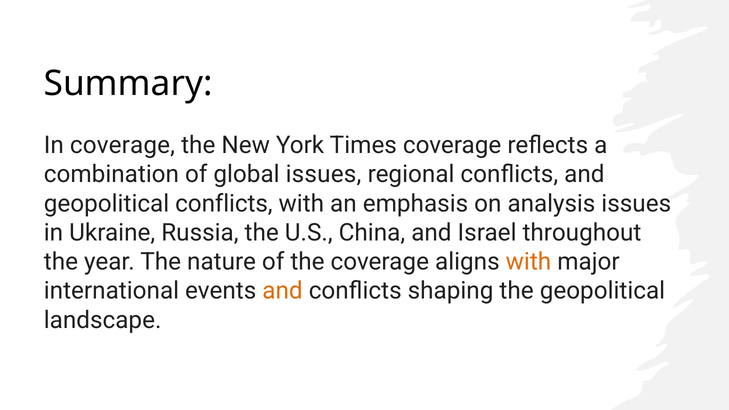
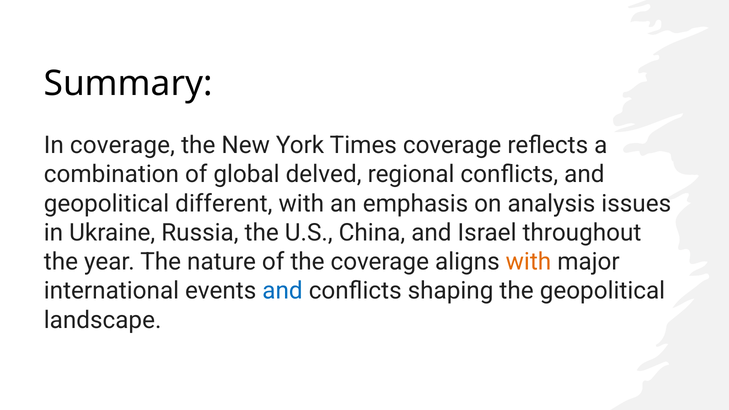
global issues: issues -> delved
geopolitical conflicts: conflicts -> different
and at (283, 291) colour: orange -> blue
